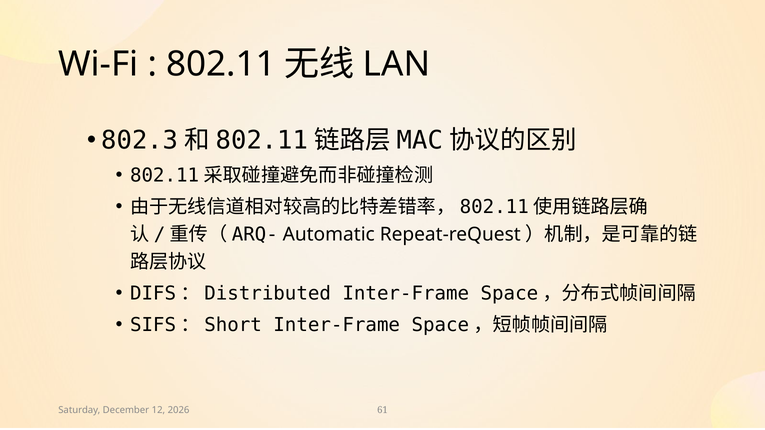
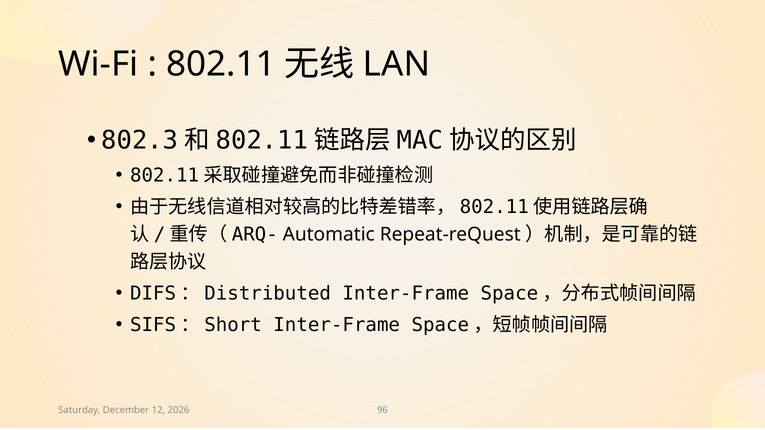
61: 61 -> 96
